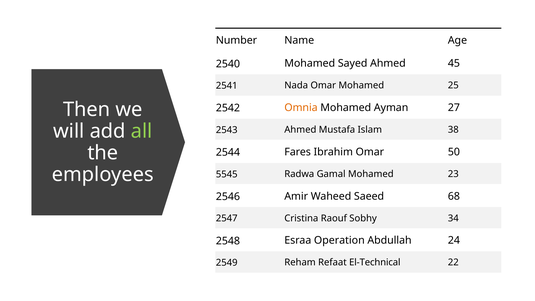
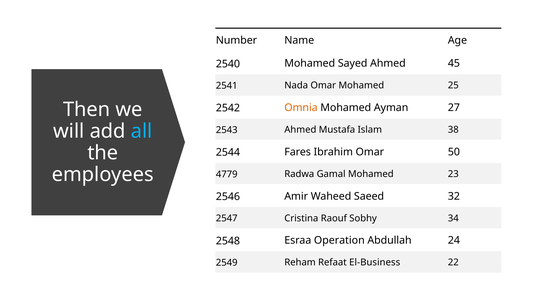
all colour: light green -> light blue
5545: 5545 -> 4779
68: 68 -> 32
El-Technical: El-Technical -> El-Business
